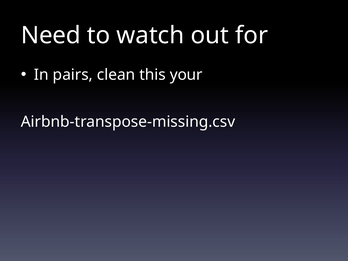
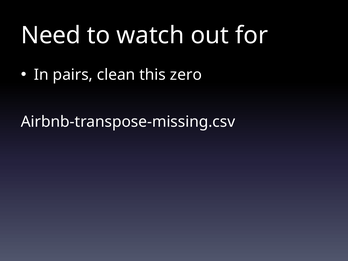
your: your -> zero
